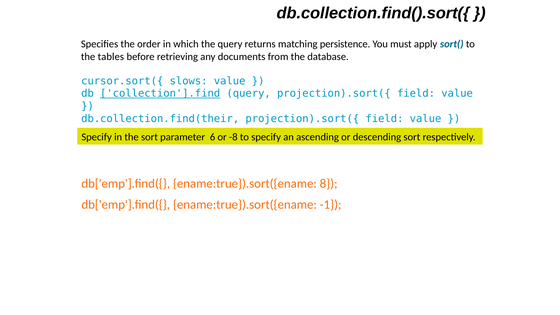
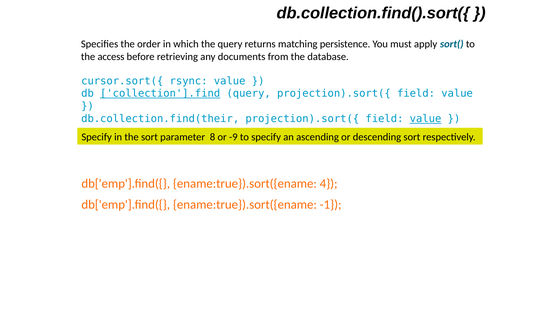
tables: tables -> access
slows: slows -> rsync
value at (426, 119) underline: none -> present
6: 6 -> 8
-8: -8 -> -9
8: 8 -> 4
